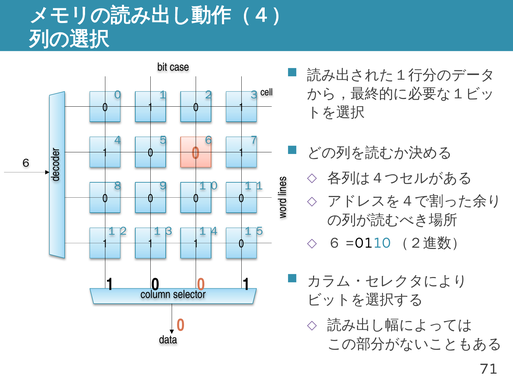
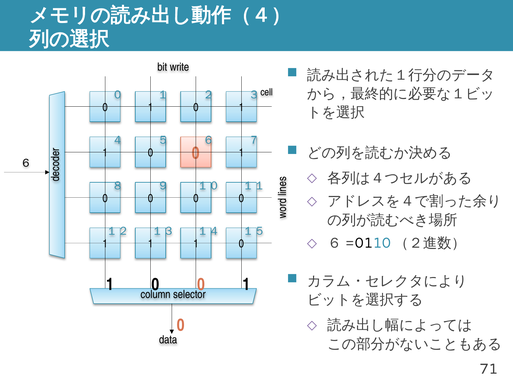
case: case -> write
